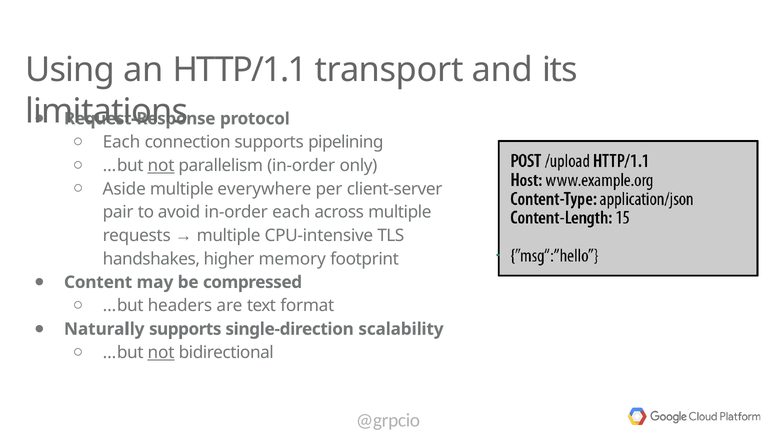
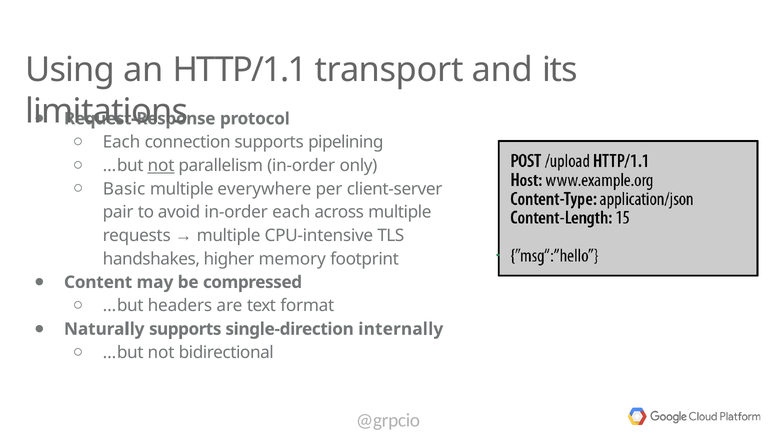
Aside: Aside -> Basic
scalability: scalability -> internally
not at (161, 352) underline: present -> none
